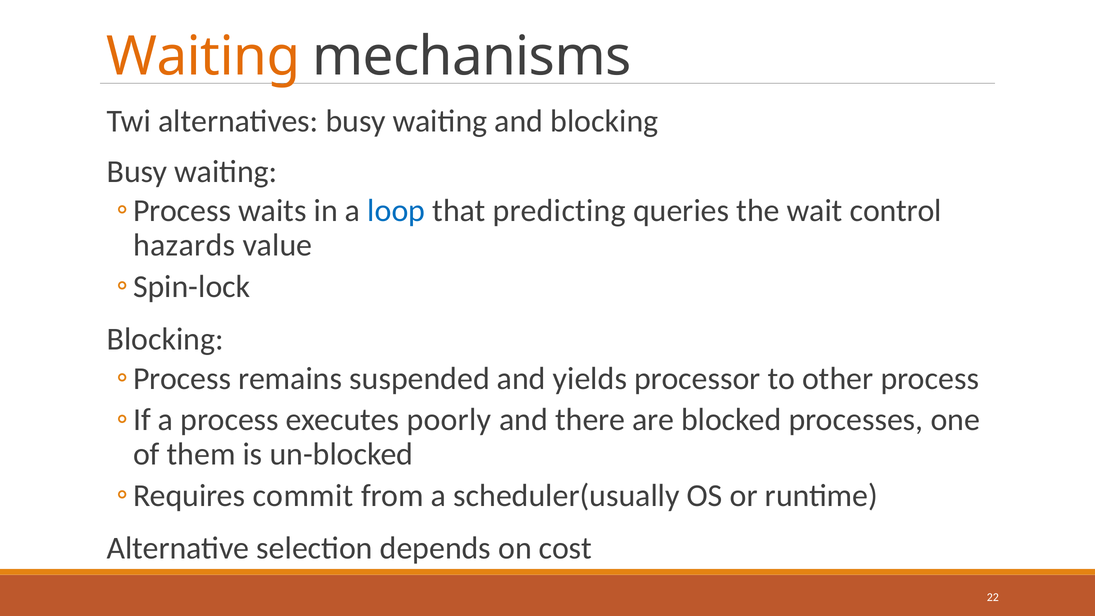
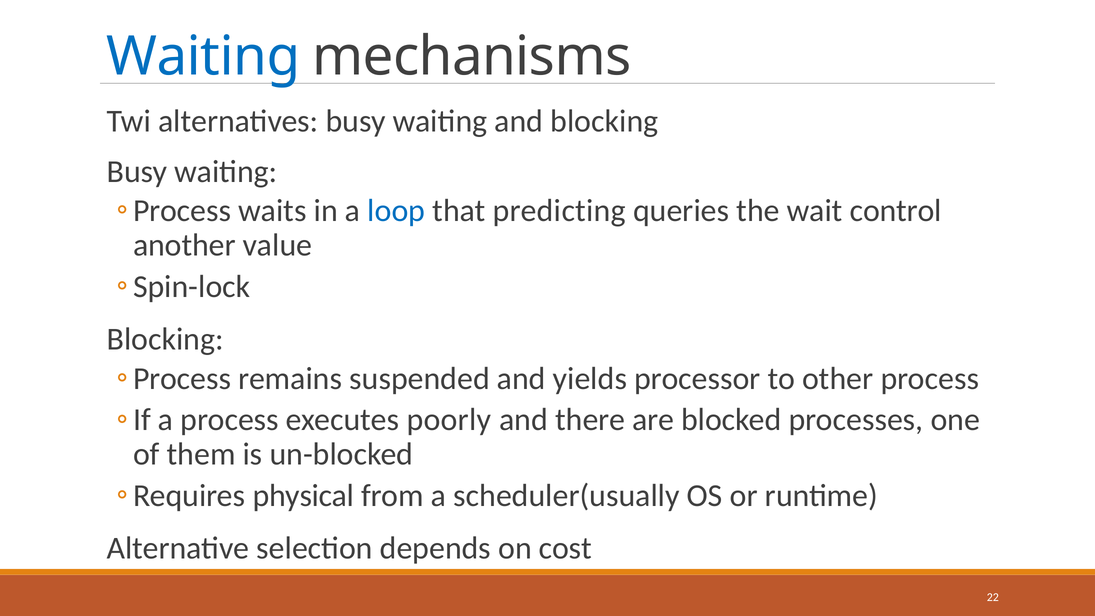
Waiting at (203, 56) colour: orange -> blue
hazards: hazards -> another
commit: commit -> physical
